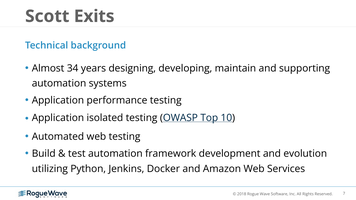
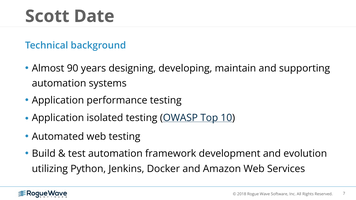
Exits: Exits -> Date
34: 34 -> 90
